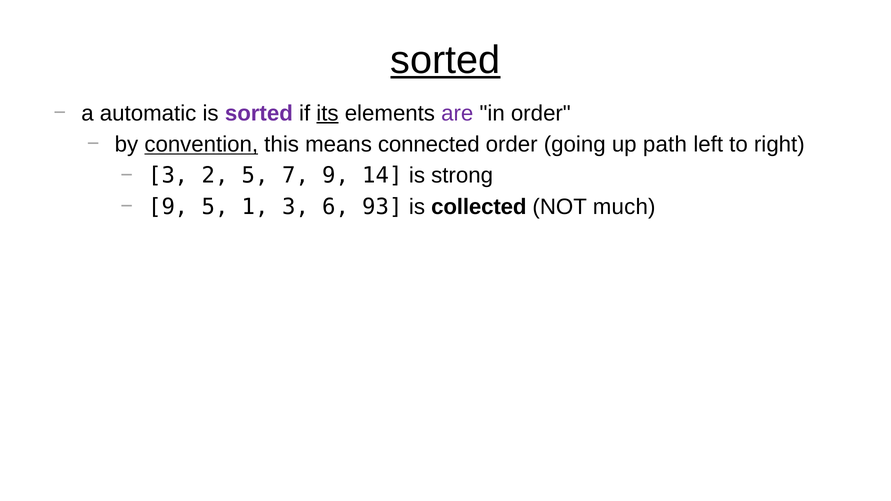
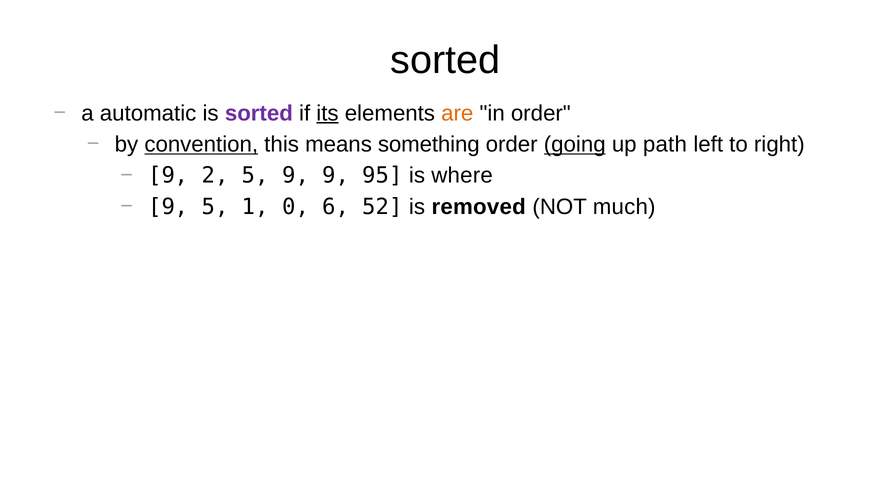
sorted at (445, 60) underline: present -> none
are colour: purple -> orange
connected: connected -> something
going underline: none -> present
3 at (168, 176): 3 -> 9
5 7: 7 -> 9
14: 14 -> 95
strong: strong -> where
1 3: 3 -> 0
93: 93 -> 52
collected: collected -> removed
